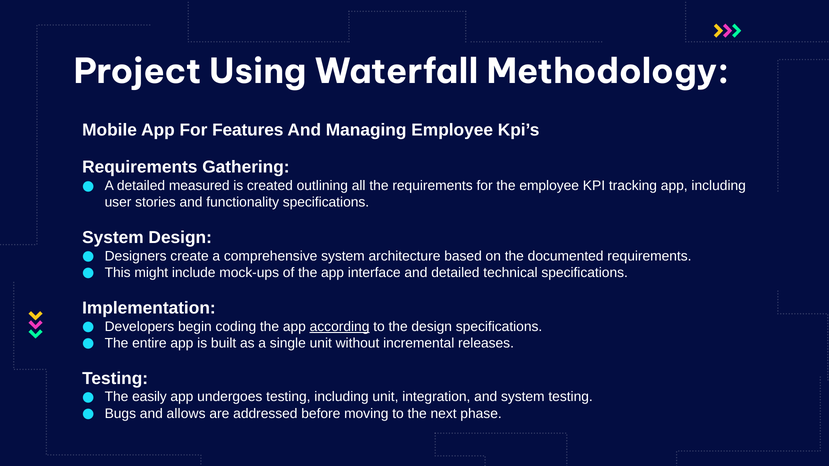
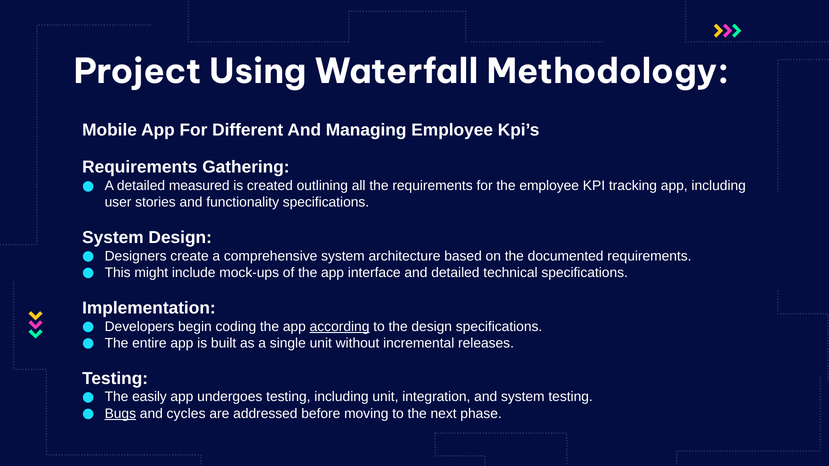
Features: Features -> Different
Bugs underline: none -> present
allows: allows -> cycles
